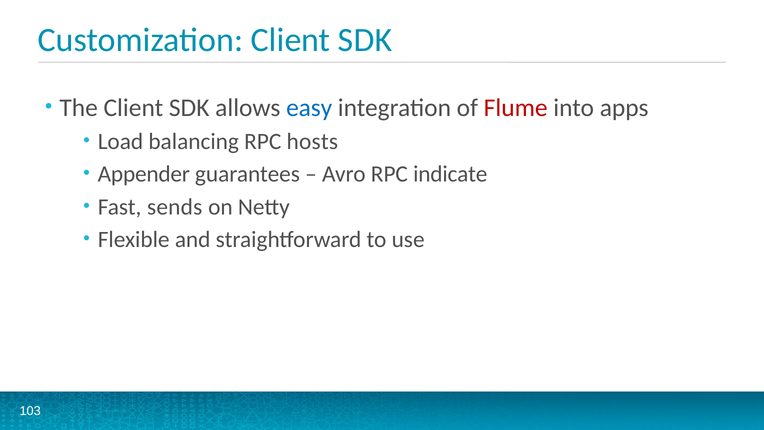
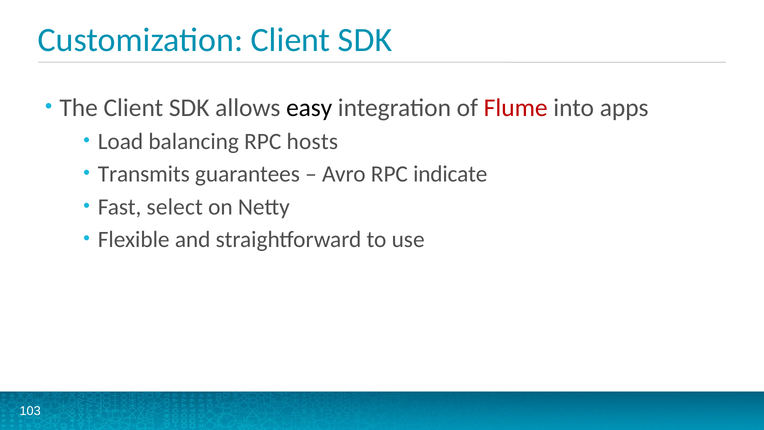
easy colour: blue -> black
Appender: Appender -> Transmits
sends: sends -> select
